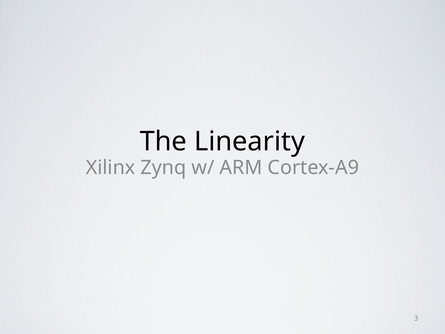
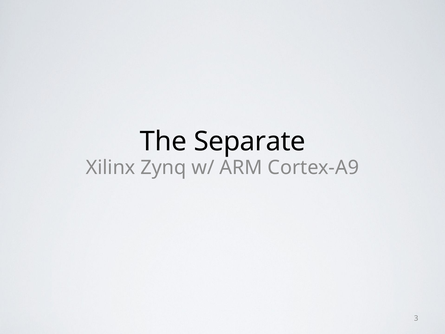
Linearity: Linearity -> Separate
